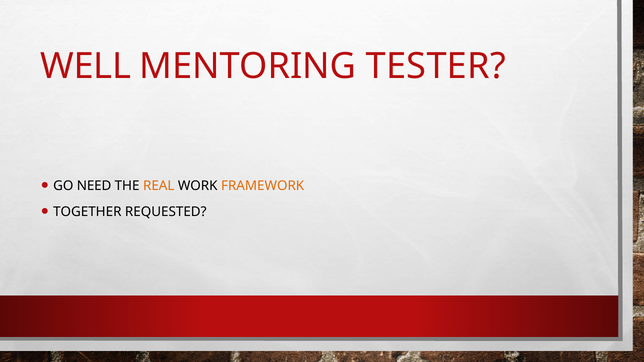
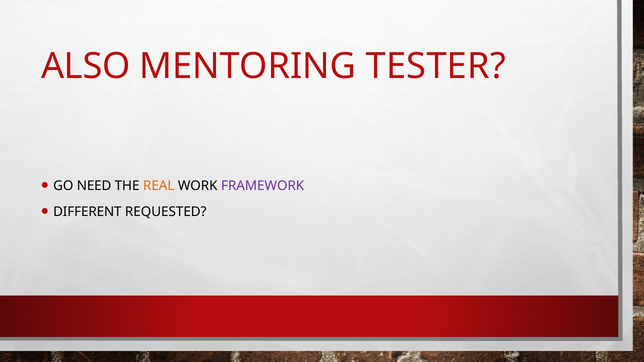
WELL: WELL -> ALSO
FRAMEWORK colour: orange -> purple
TOGETHER: TOGETHER -> DIFFERENT
